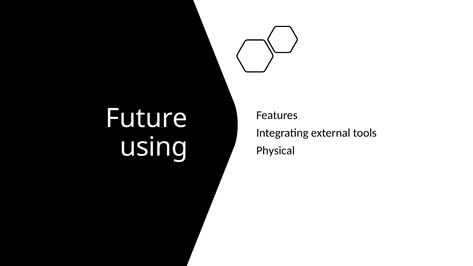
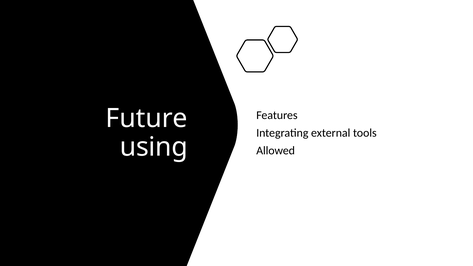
Physical: Physical -> Allowed
